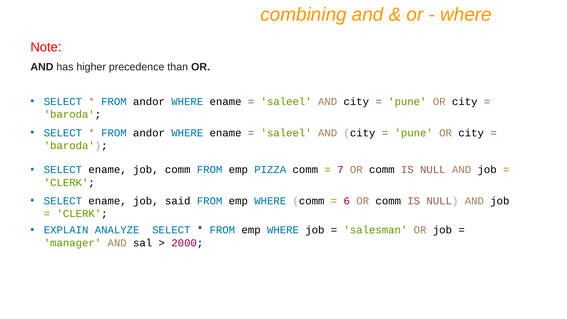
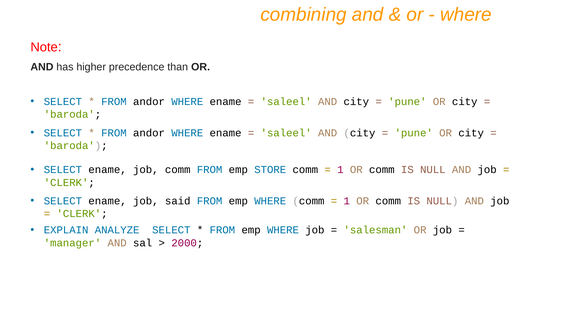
PIZZA: PIZZA -> STORE
7 at (340, 170): 7 -> 1
6 at (347, 201): 6 -> 1
